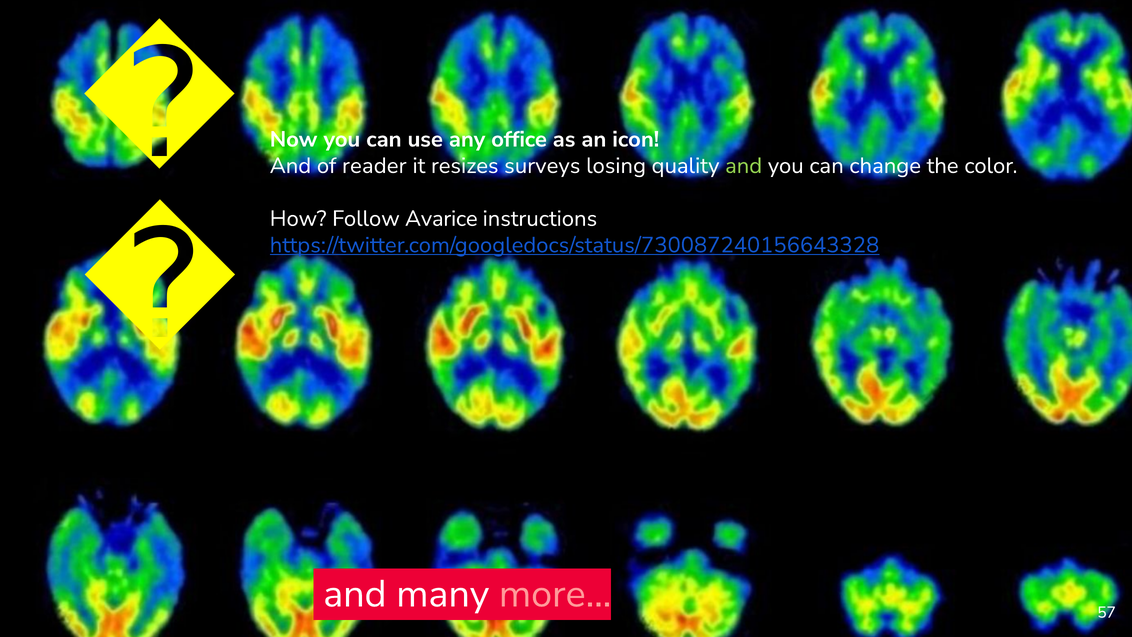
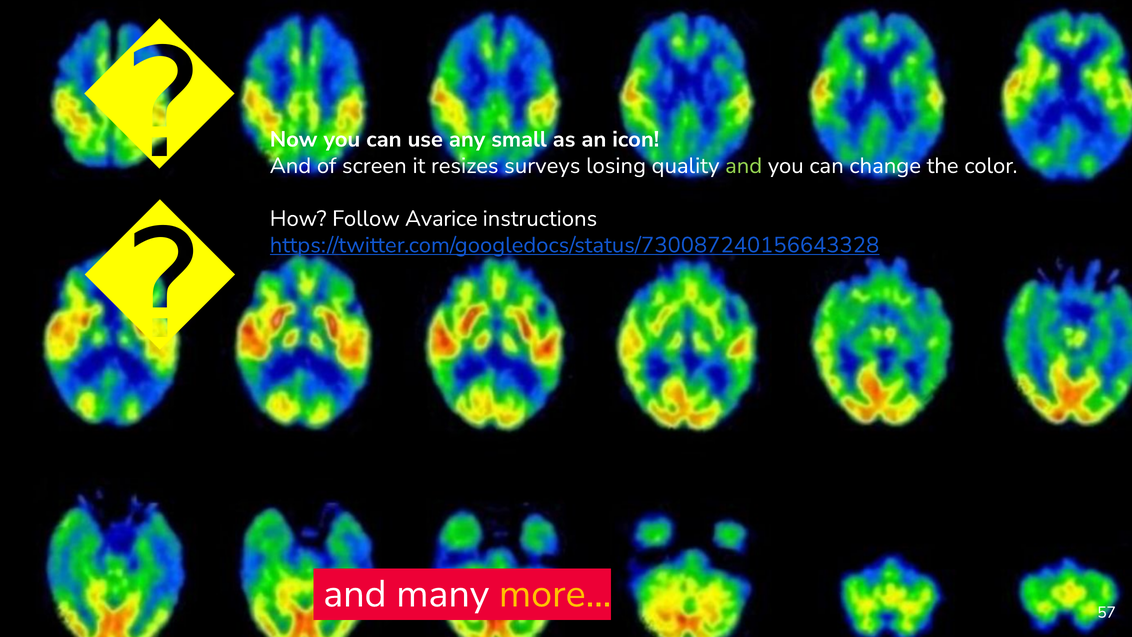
office: office -> small
reader: reader -> screen
more colour: pink -> yellow
